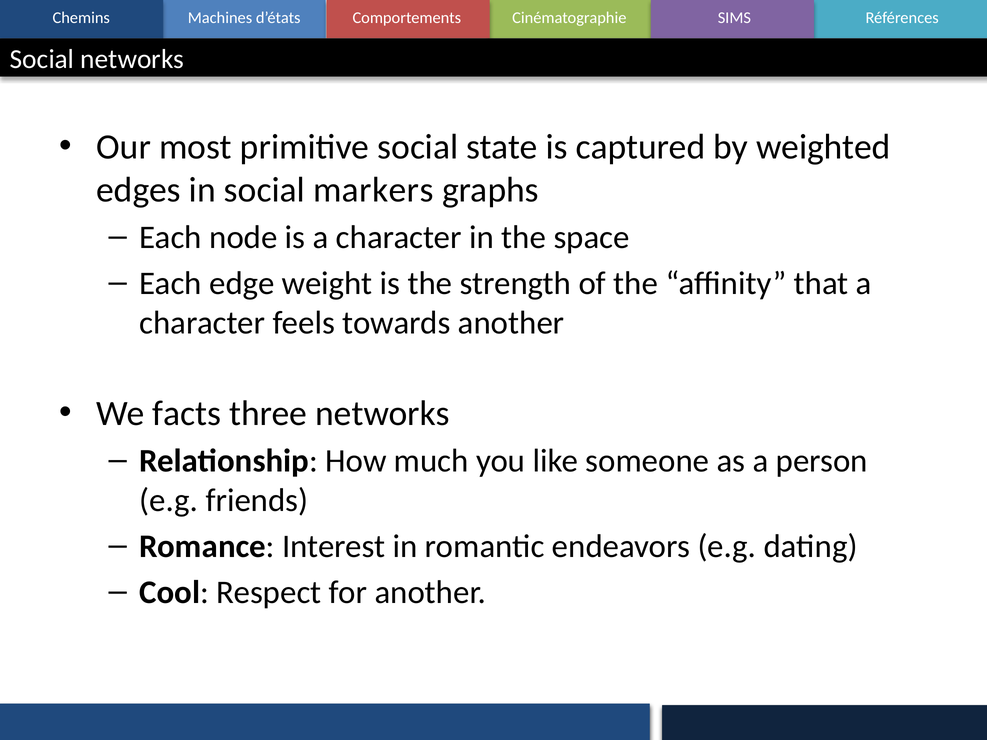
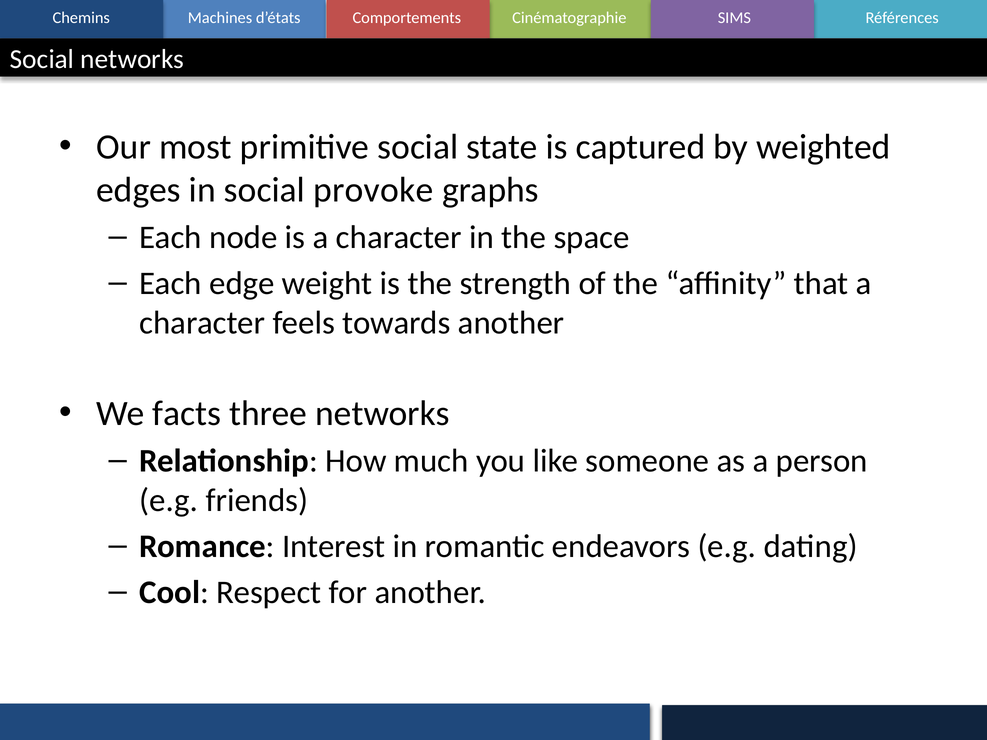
markers: markers -> provoke
